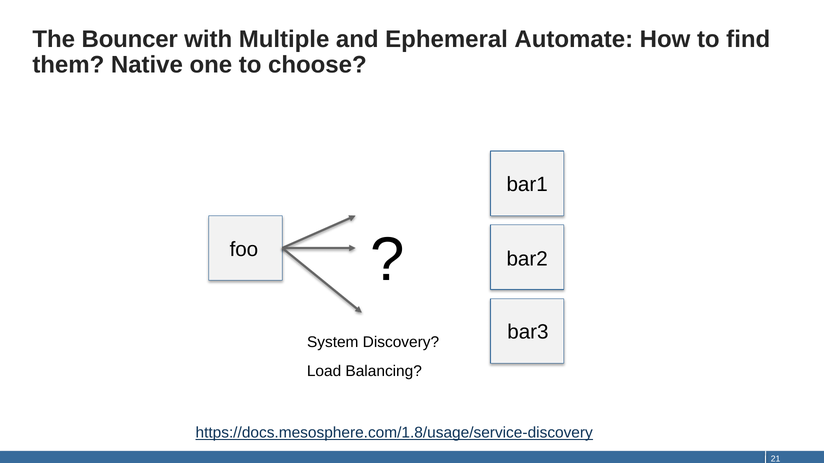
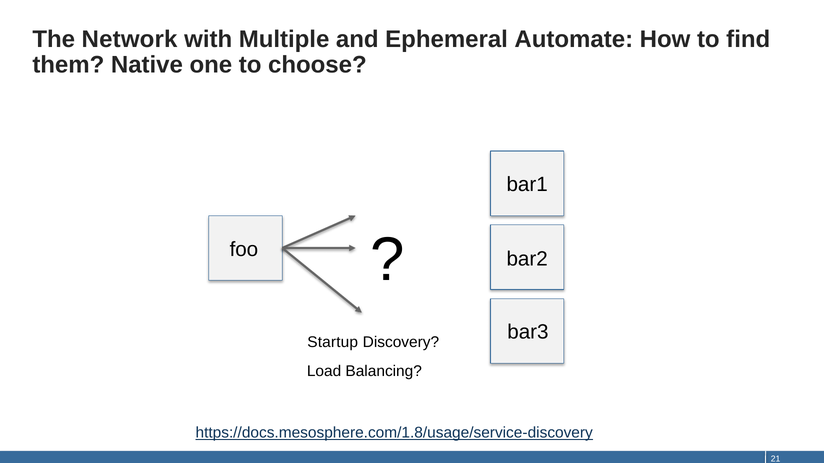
Bouncer: Bouncer -> Network
System: System -> Startup
